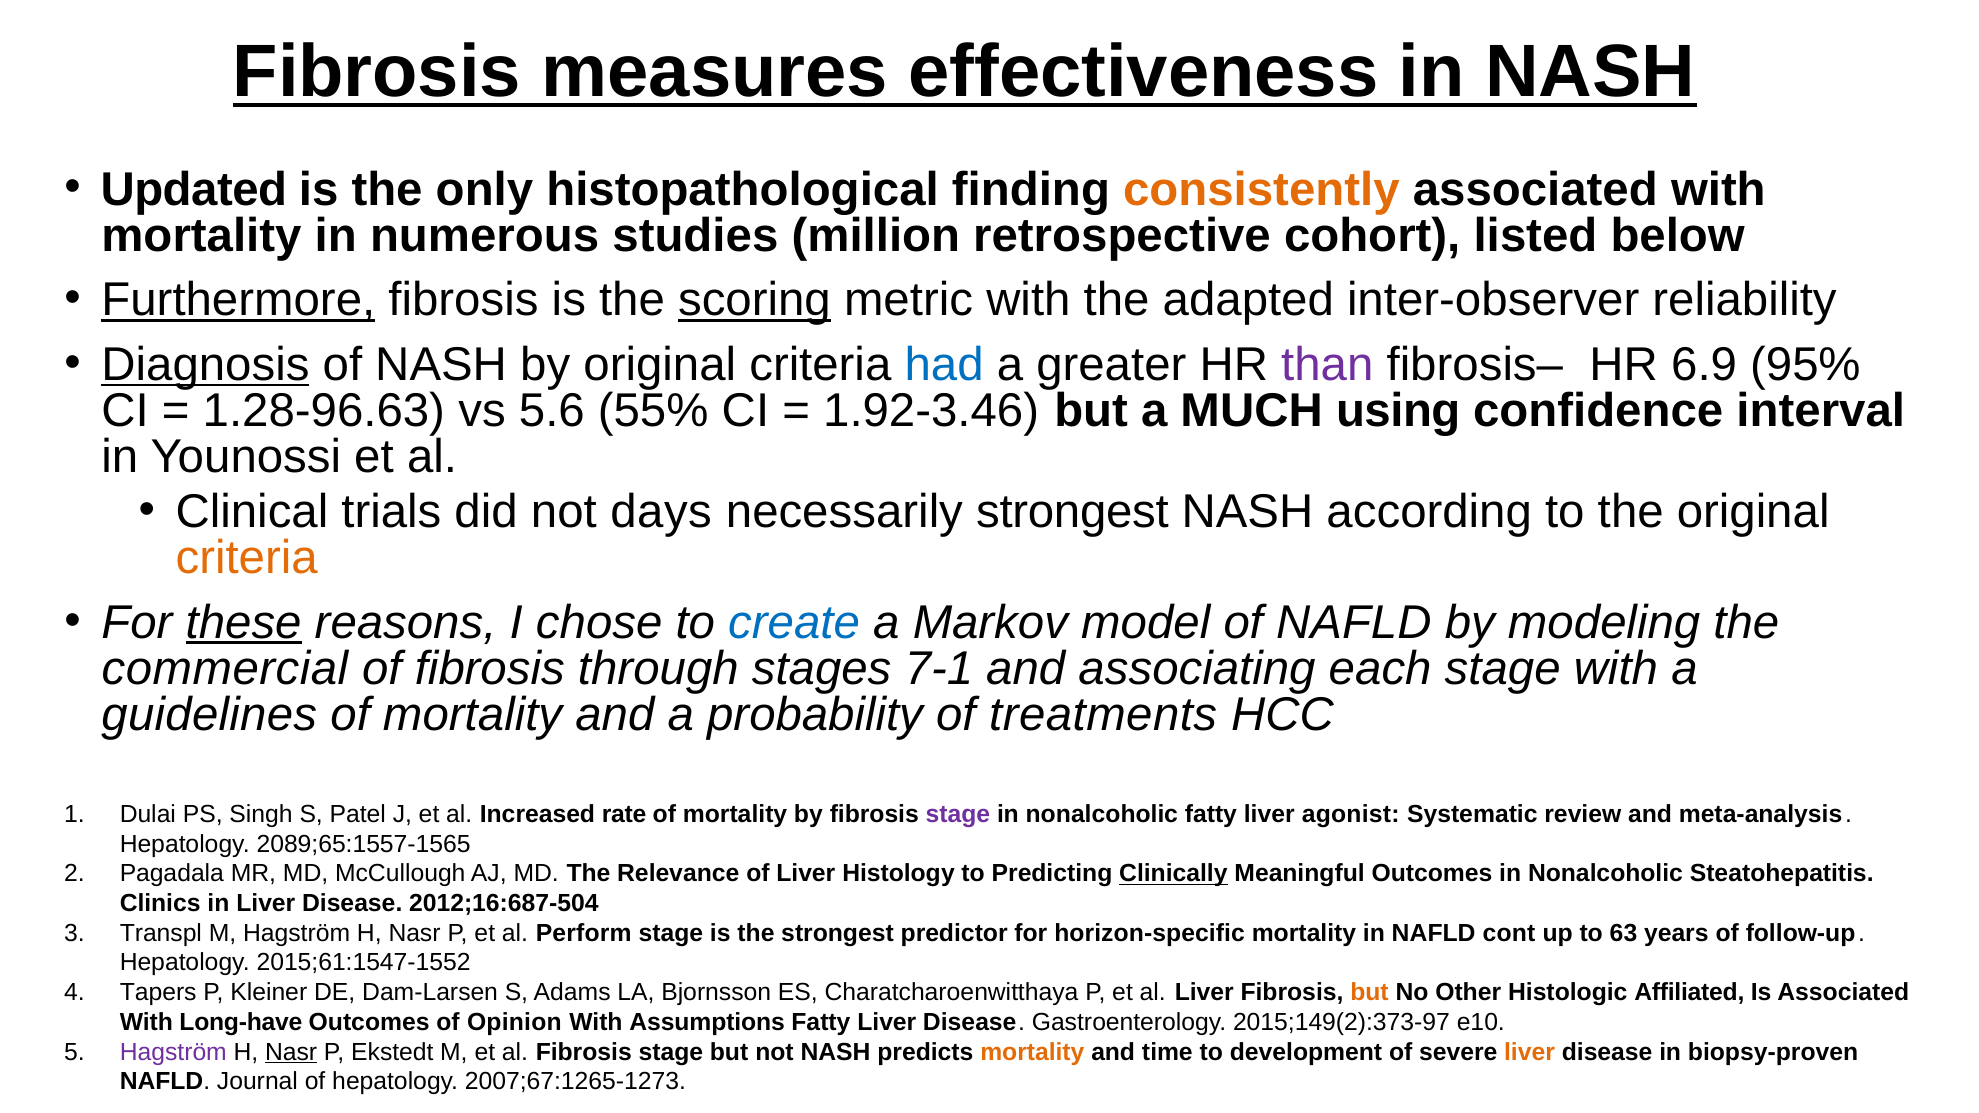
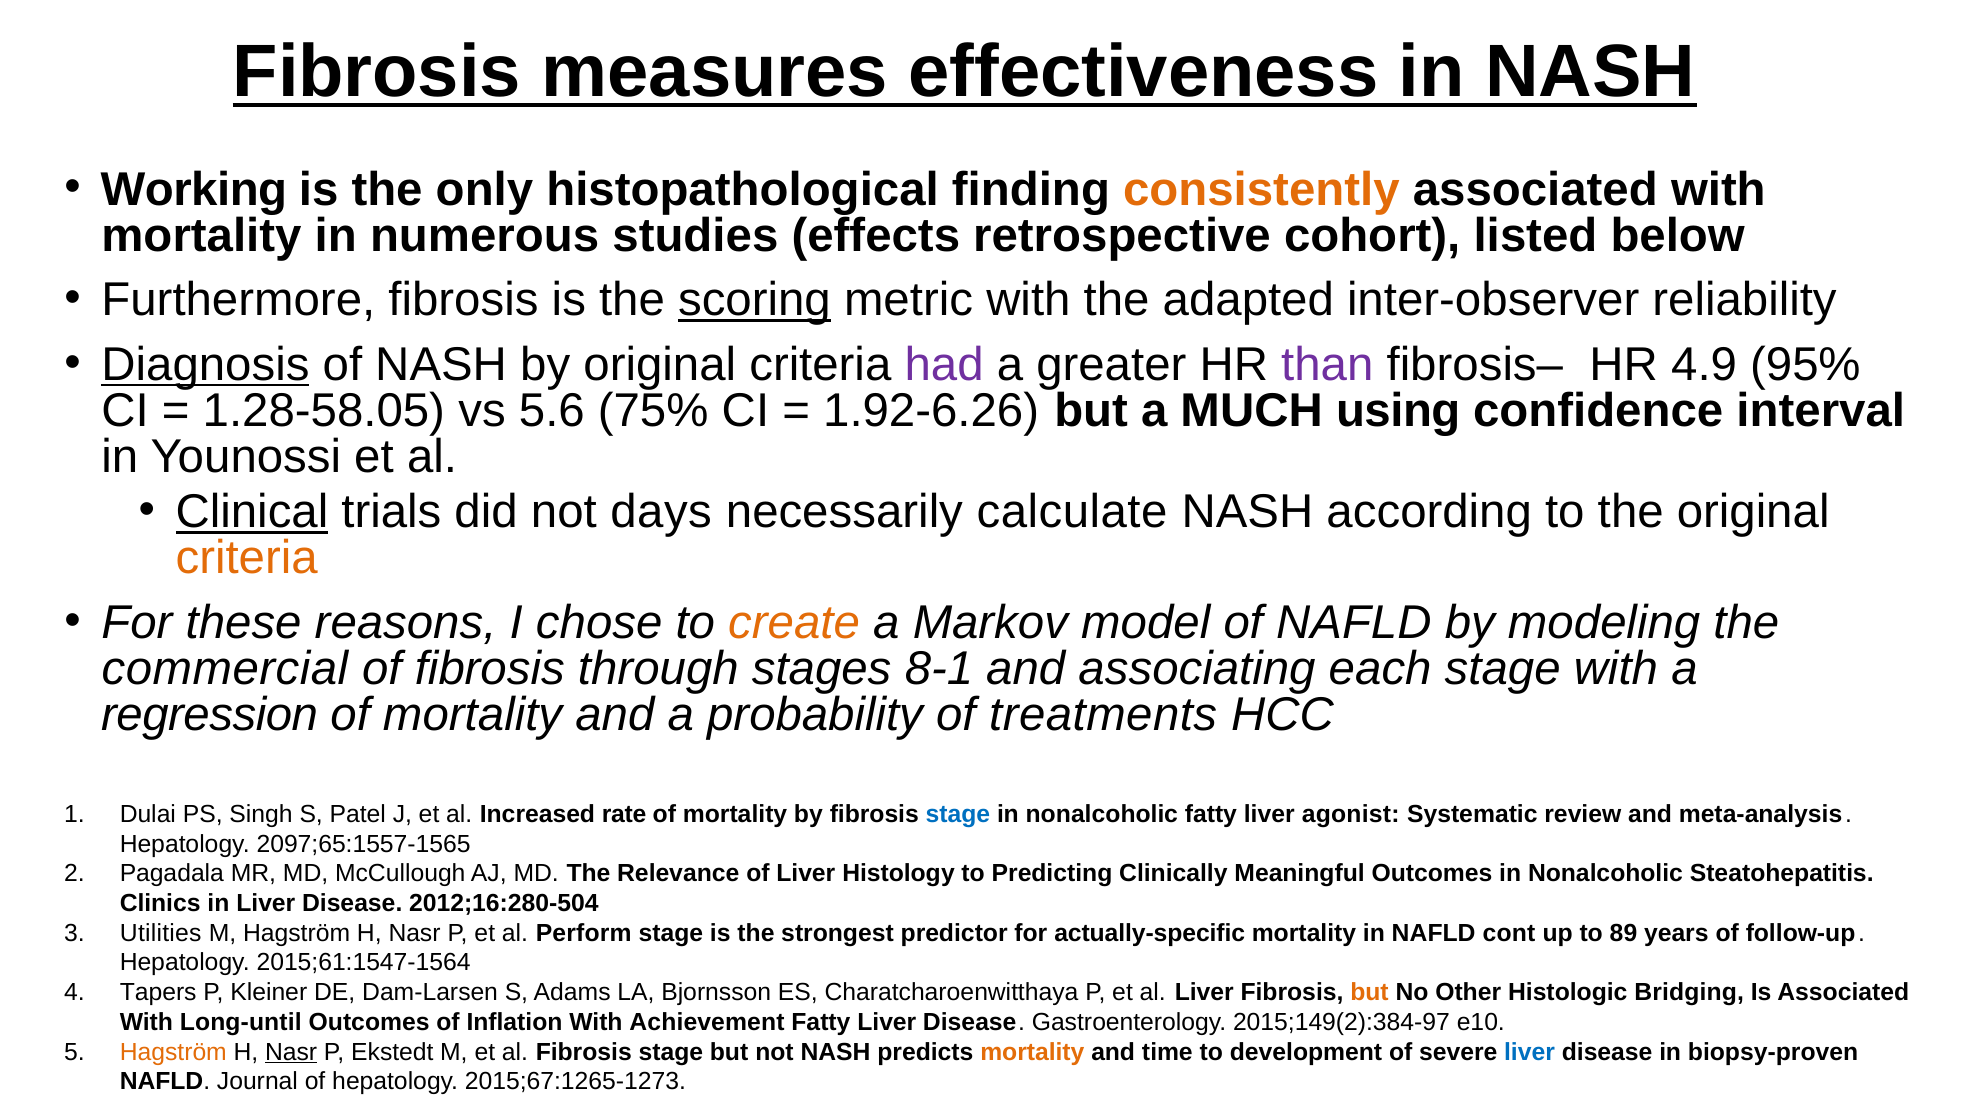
Updated: Updated -> Working
million: million -> effects
Furthermore underline: present -> none
had colour: blue -> purple
6.9: 6.9 -> 4.9
1.28-96.63: 1.28-96.63 -> 1.28-58.05
55%: 55% -> 75%
1.92-3.46: 1.92-3.46 -> 1.92-6.26
Clinical underline: none -> present
necessarily strongest: strongest -> calculate
these underline: present -> none
create colour: blue -> orange
7-1: 7-1 -> 8-1
guidelines: guidelines -> regression
stage at (958, 815) colour: purple -> blue
2089;65:1557-1565: 2089;65:1557-1565 -> 2097;65:1557-1565
Clinically underline: present -> none
2012;16:687-504: 2012;16:687-504 -> 2012;16:280-504
Transpl: Transpl -> Utilities
horizon‐specific: horizon‐specific -> actually‐specific
63: 63 -> 89
2015;61:1547-1552: 2015;61:1547-1552 -> 2015;61:1547-1564
Affiliated: Affiliated -> Bridging
Long-have: Long-have -> Long-until
Opinion: Opinion -> Inflation
Assumptions: Assumptions -> Achievement
2015;149(2):373-97: 2015;149(2):373-97 -> 2015;149(2):384-97
Hagström at (173, 1052) colour: purple -> orange
liver at (1530, 1052) colour: orange -> blue
2007;67:1265-1273: 2007;67:1265-1273 -> 2015;67:1265-1273
